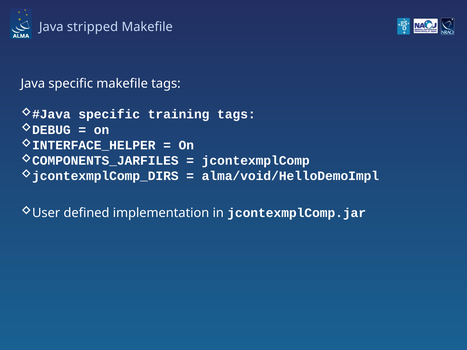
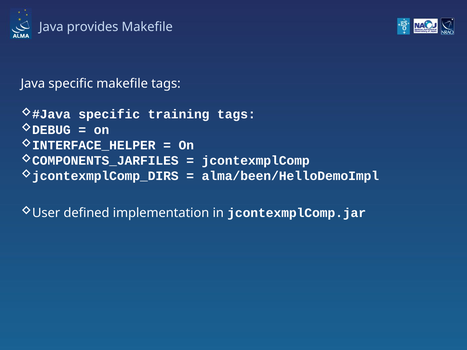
stripped: stripped -> provides
alma/void/HelloDemoImpl: alma/void/HelloDemoImpl -> alma/been/HelloDemoImpl
